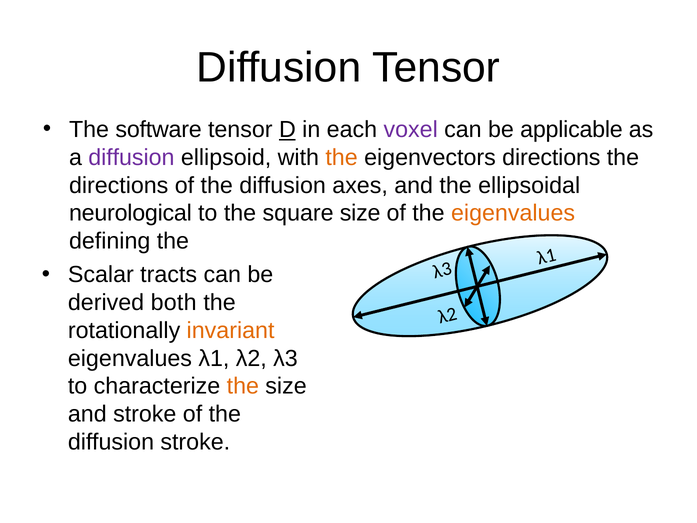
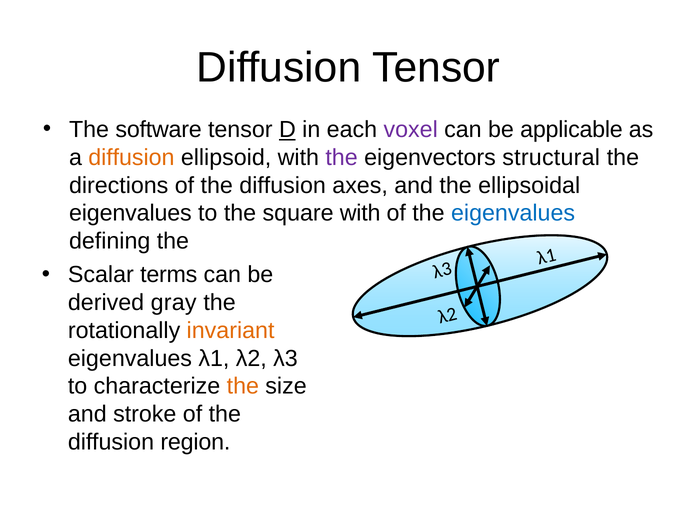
diffusion at (131, 157) colour: purple -> orange
the at (342, 157) colour: orange -> purple
eigenvectors directions: directions -> structural
neurological at (130, 213): neurological -> eigenvalues
square size: size -> with
eigenvalues at (513, 213) colour: orange -> blue
tracts: tracts -> terms
both: both -> gray
diffusion stroke: stroke -> region
